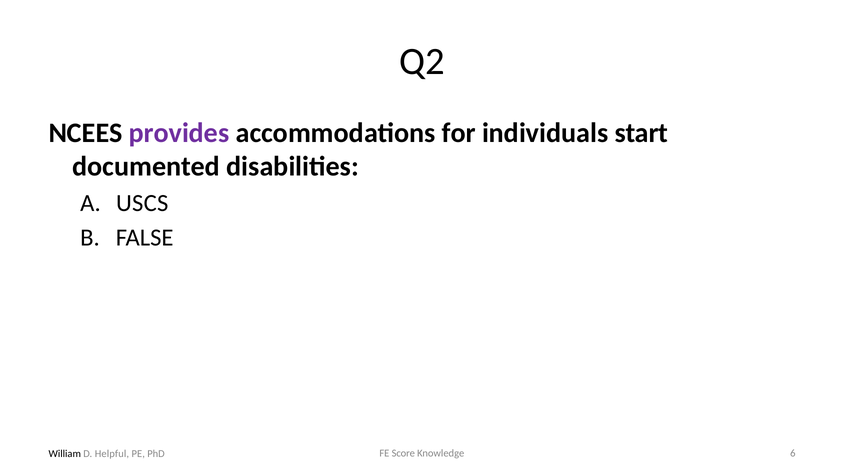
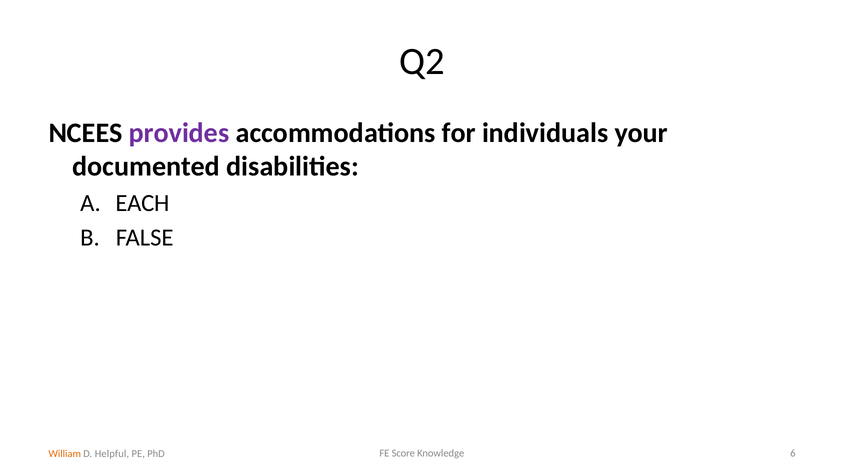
start: start -> your
USCS: USCS -> EACH
William colour: black -> orange
